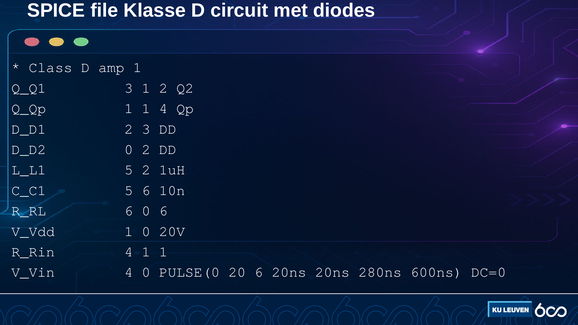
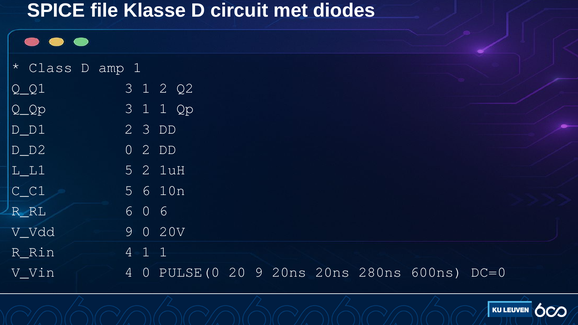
Q_Qp 1: 1 -> 3
4 at (163, 108): 4 -> 1
V_Vdd 1: 1 -> 9
20 6: 6 -> 9
